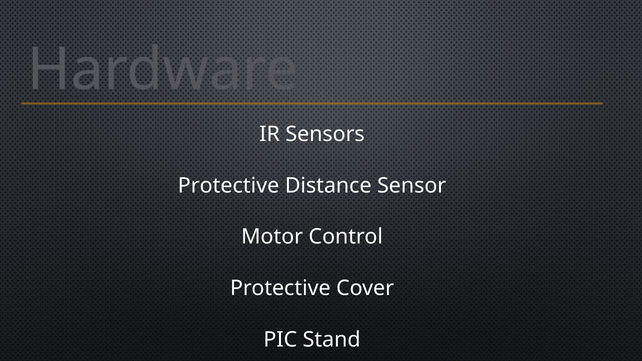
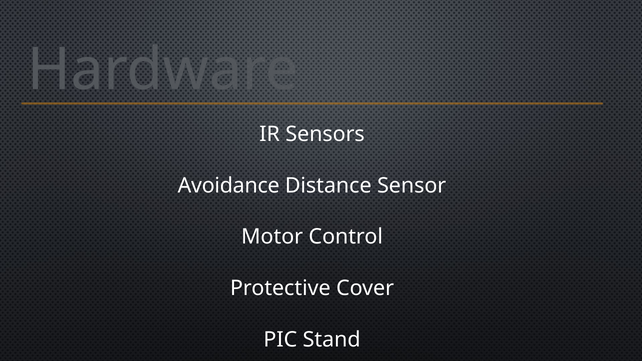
Protective at (229, 186): Protective -> Avoidance
